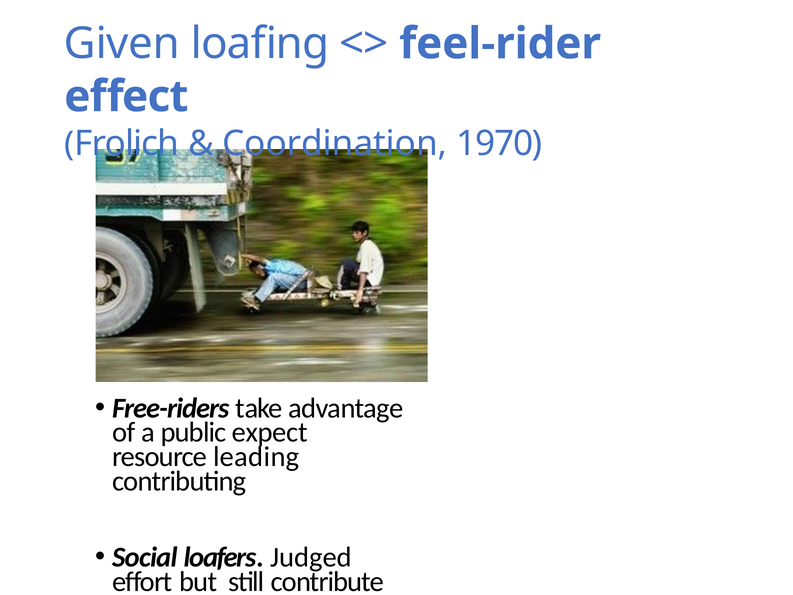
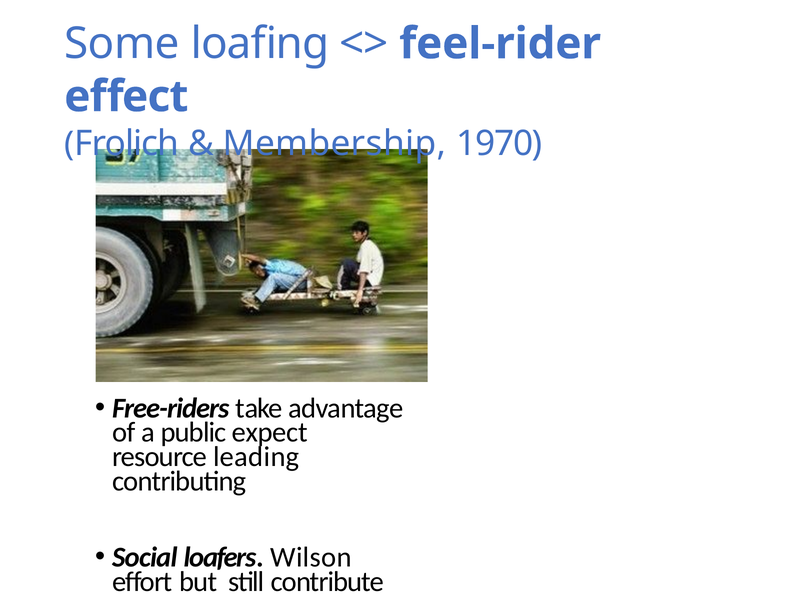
Given: Given -> Some
Coordination: Coordination -> Membership
Judged: Judged -> Wilson
